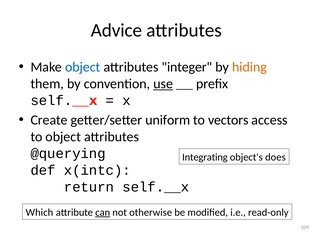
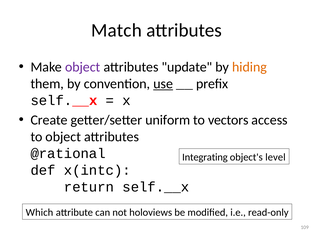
Advice: Advice -> Match
object at (83, 67) colour: blue -> purple
integer: integer -> update
@querying: @querying -> @rational
does: does -> level
can underline: present -> none
otherwise: otherwise -> holoviews
